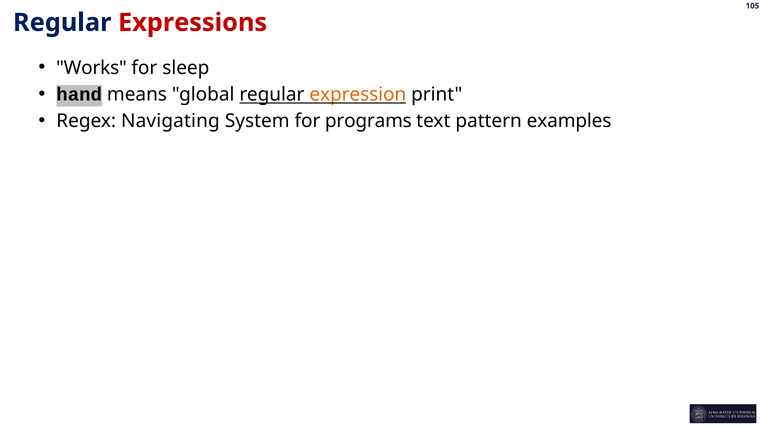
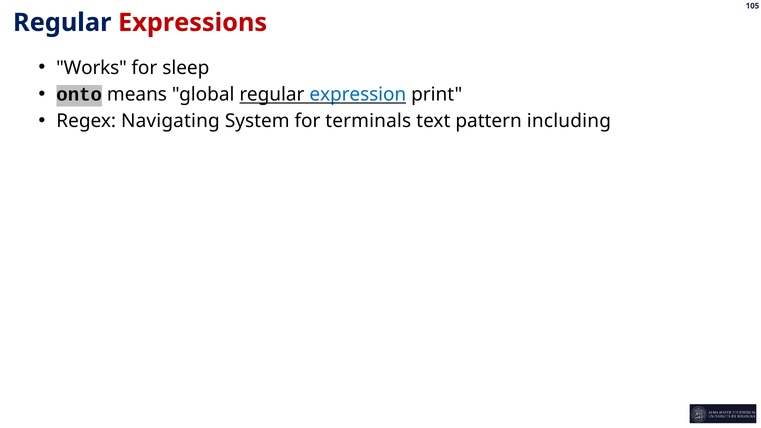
hand: hand -> onto
expression colour: orange -> blue
programs: programs -> terminals
examples: examples -> including
